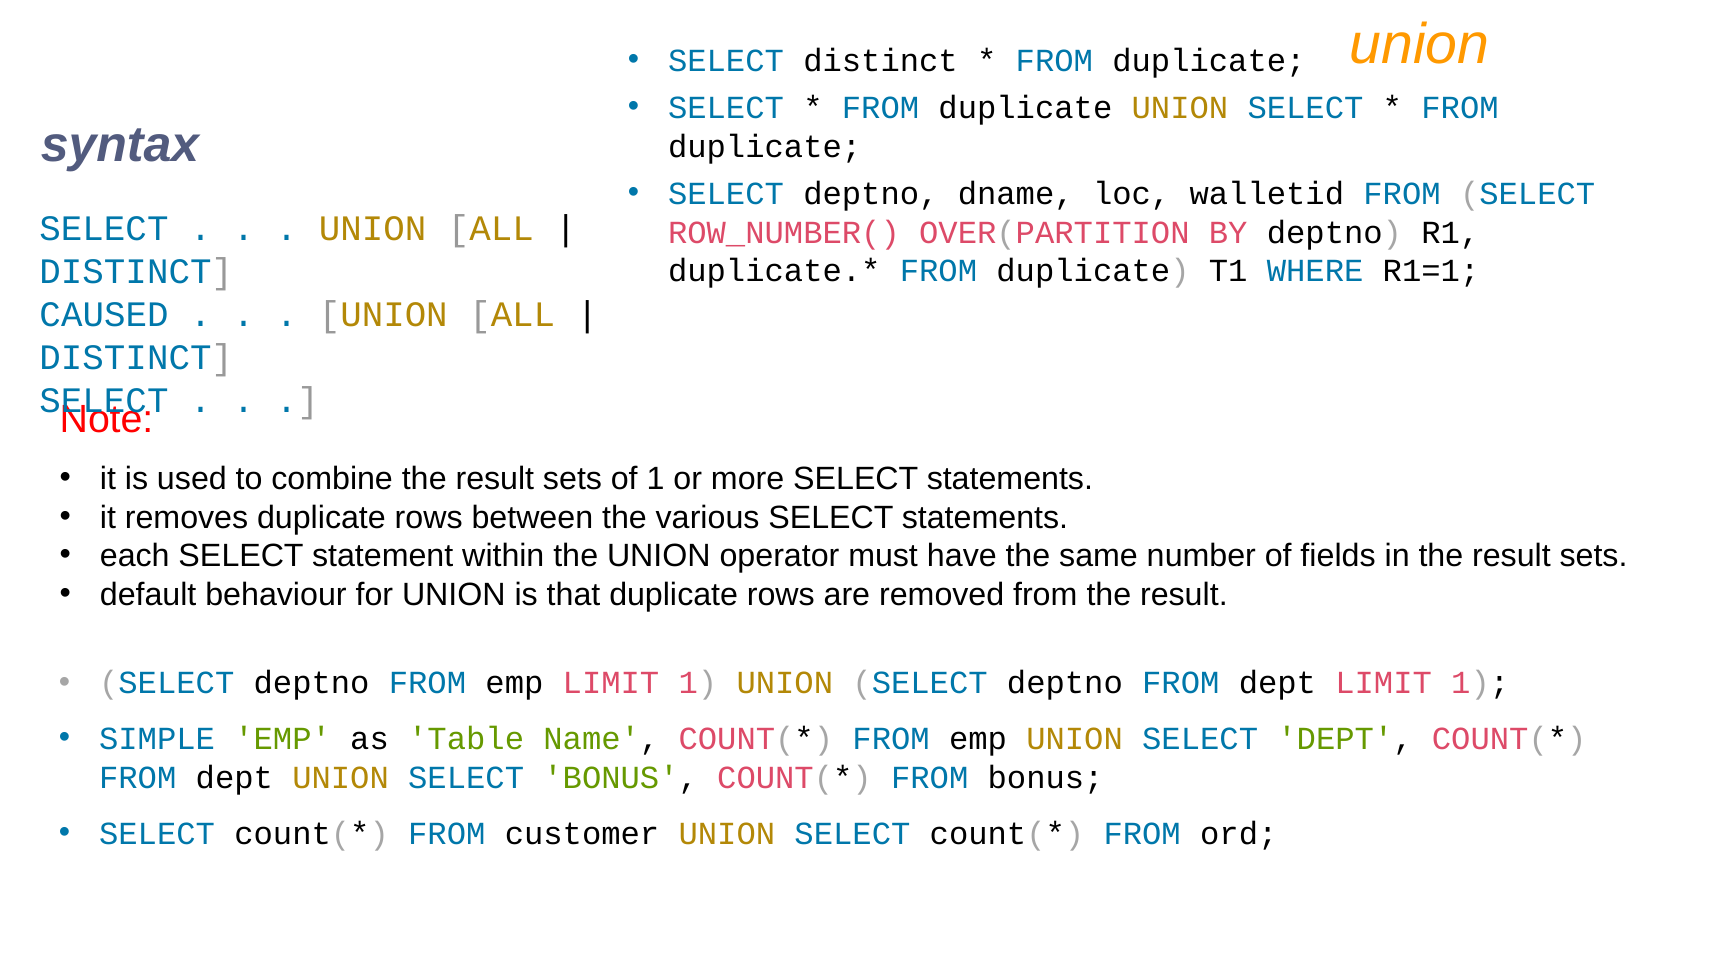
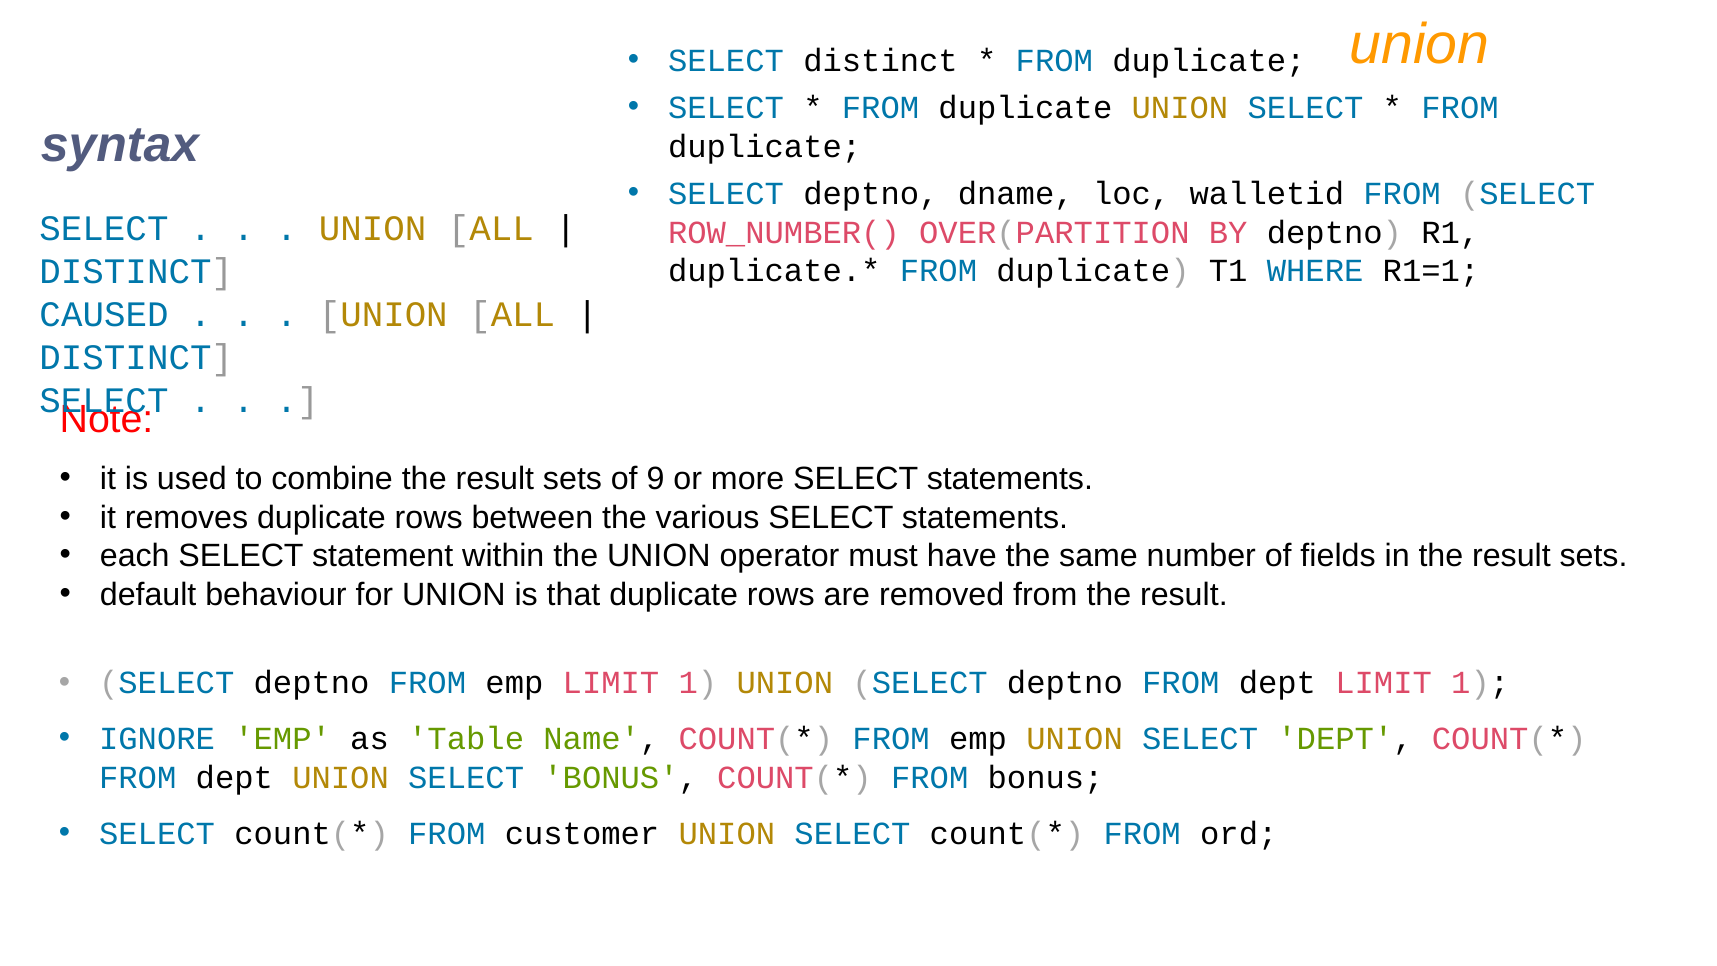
of 1: 1 -> 9
SIMPLE: SIMPLE -> IGNORE
